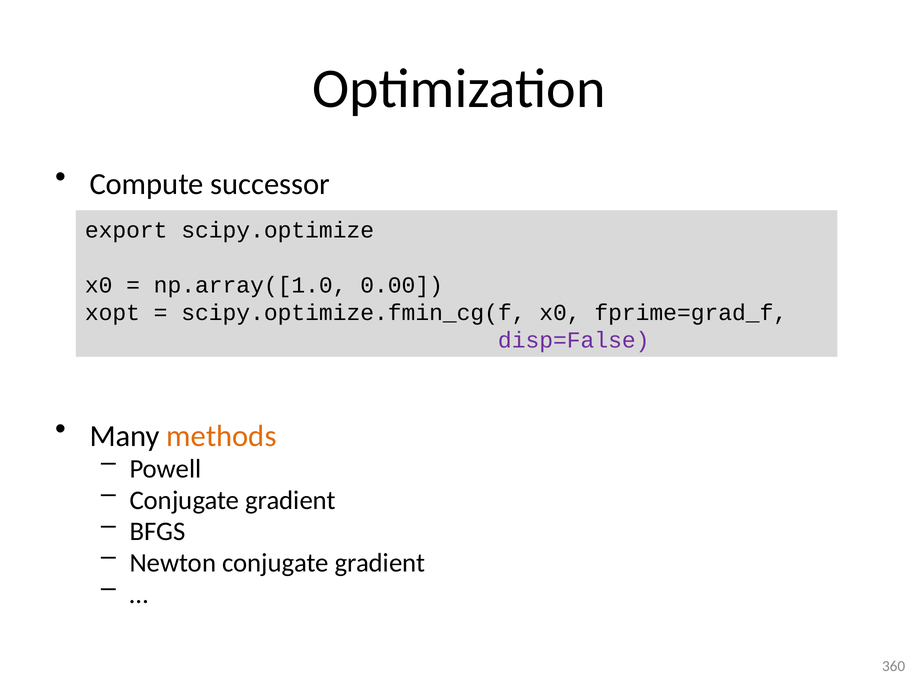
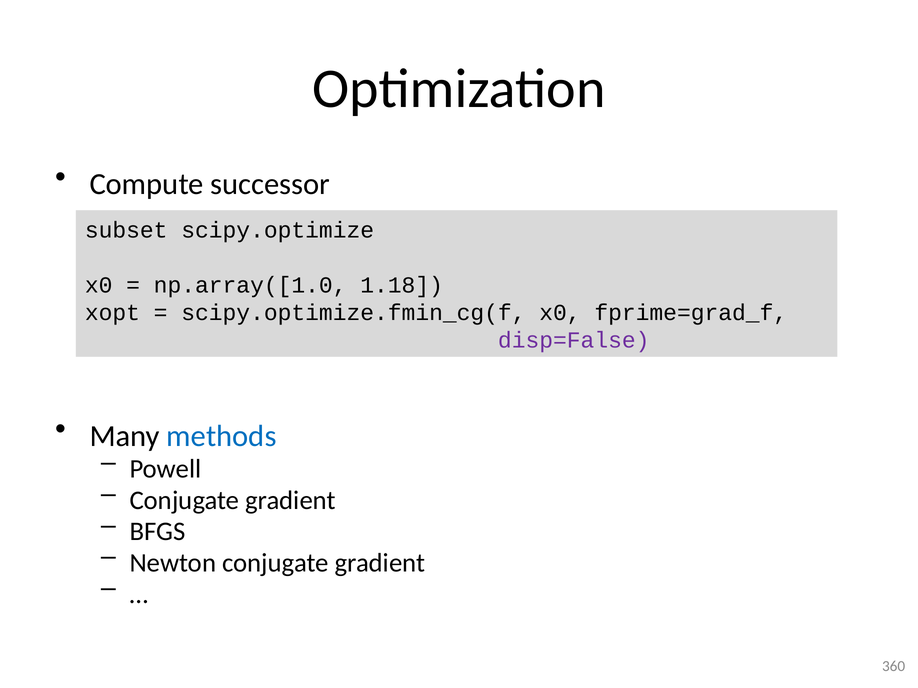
export: export -> subset
0.00: 0.00 -> 1.18
methods colour: orange -> blue
